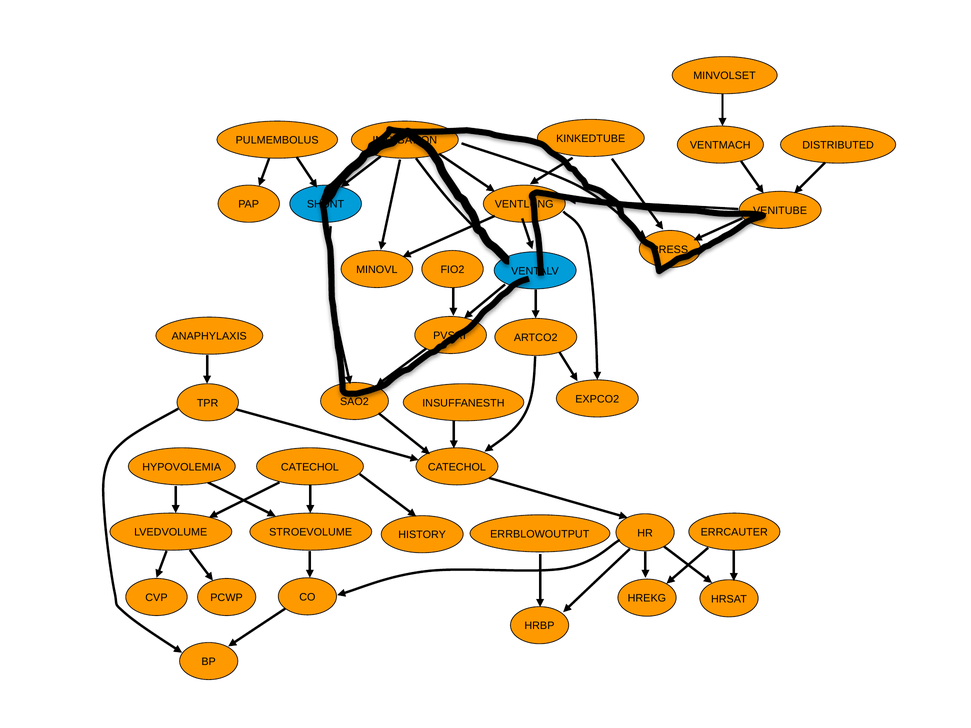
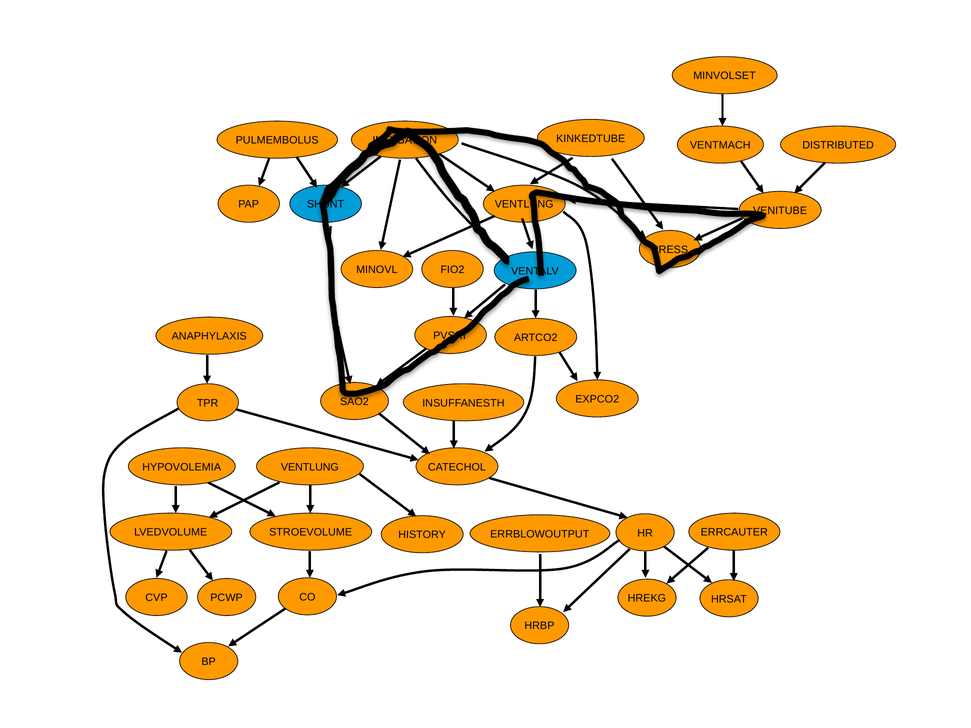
CATECHOL at (310, 467): CATECHOL -> VENTLUNG
